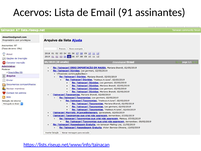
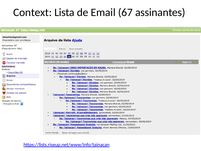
Acervos: Acervos -> Context
91: 91 -> 67
